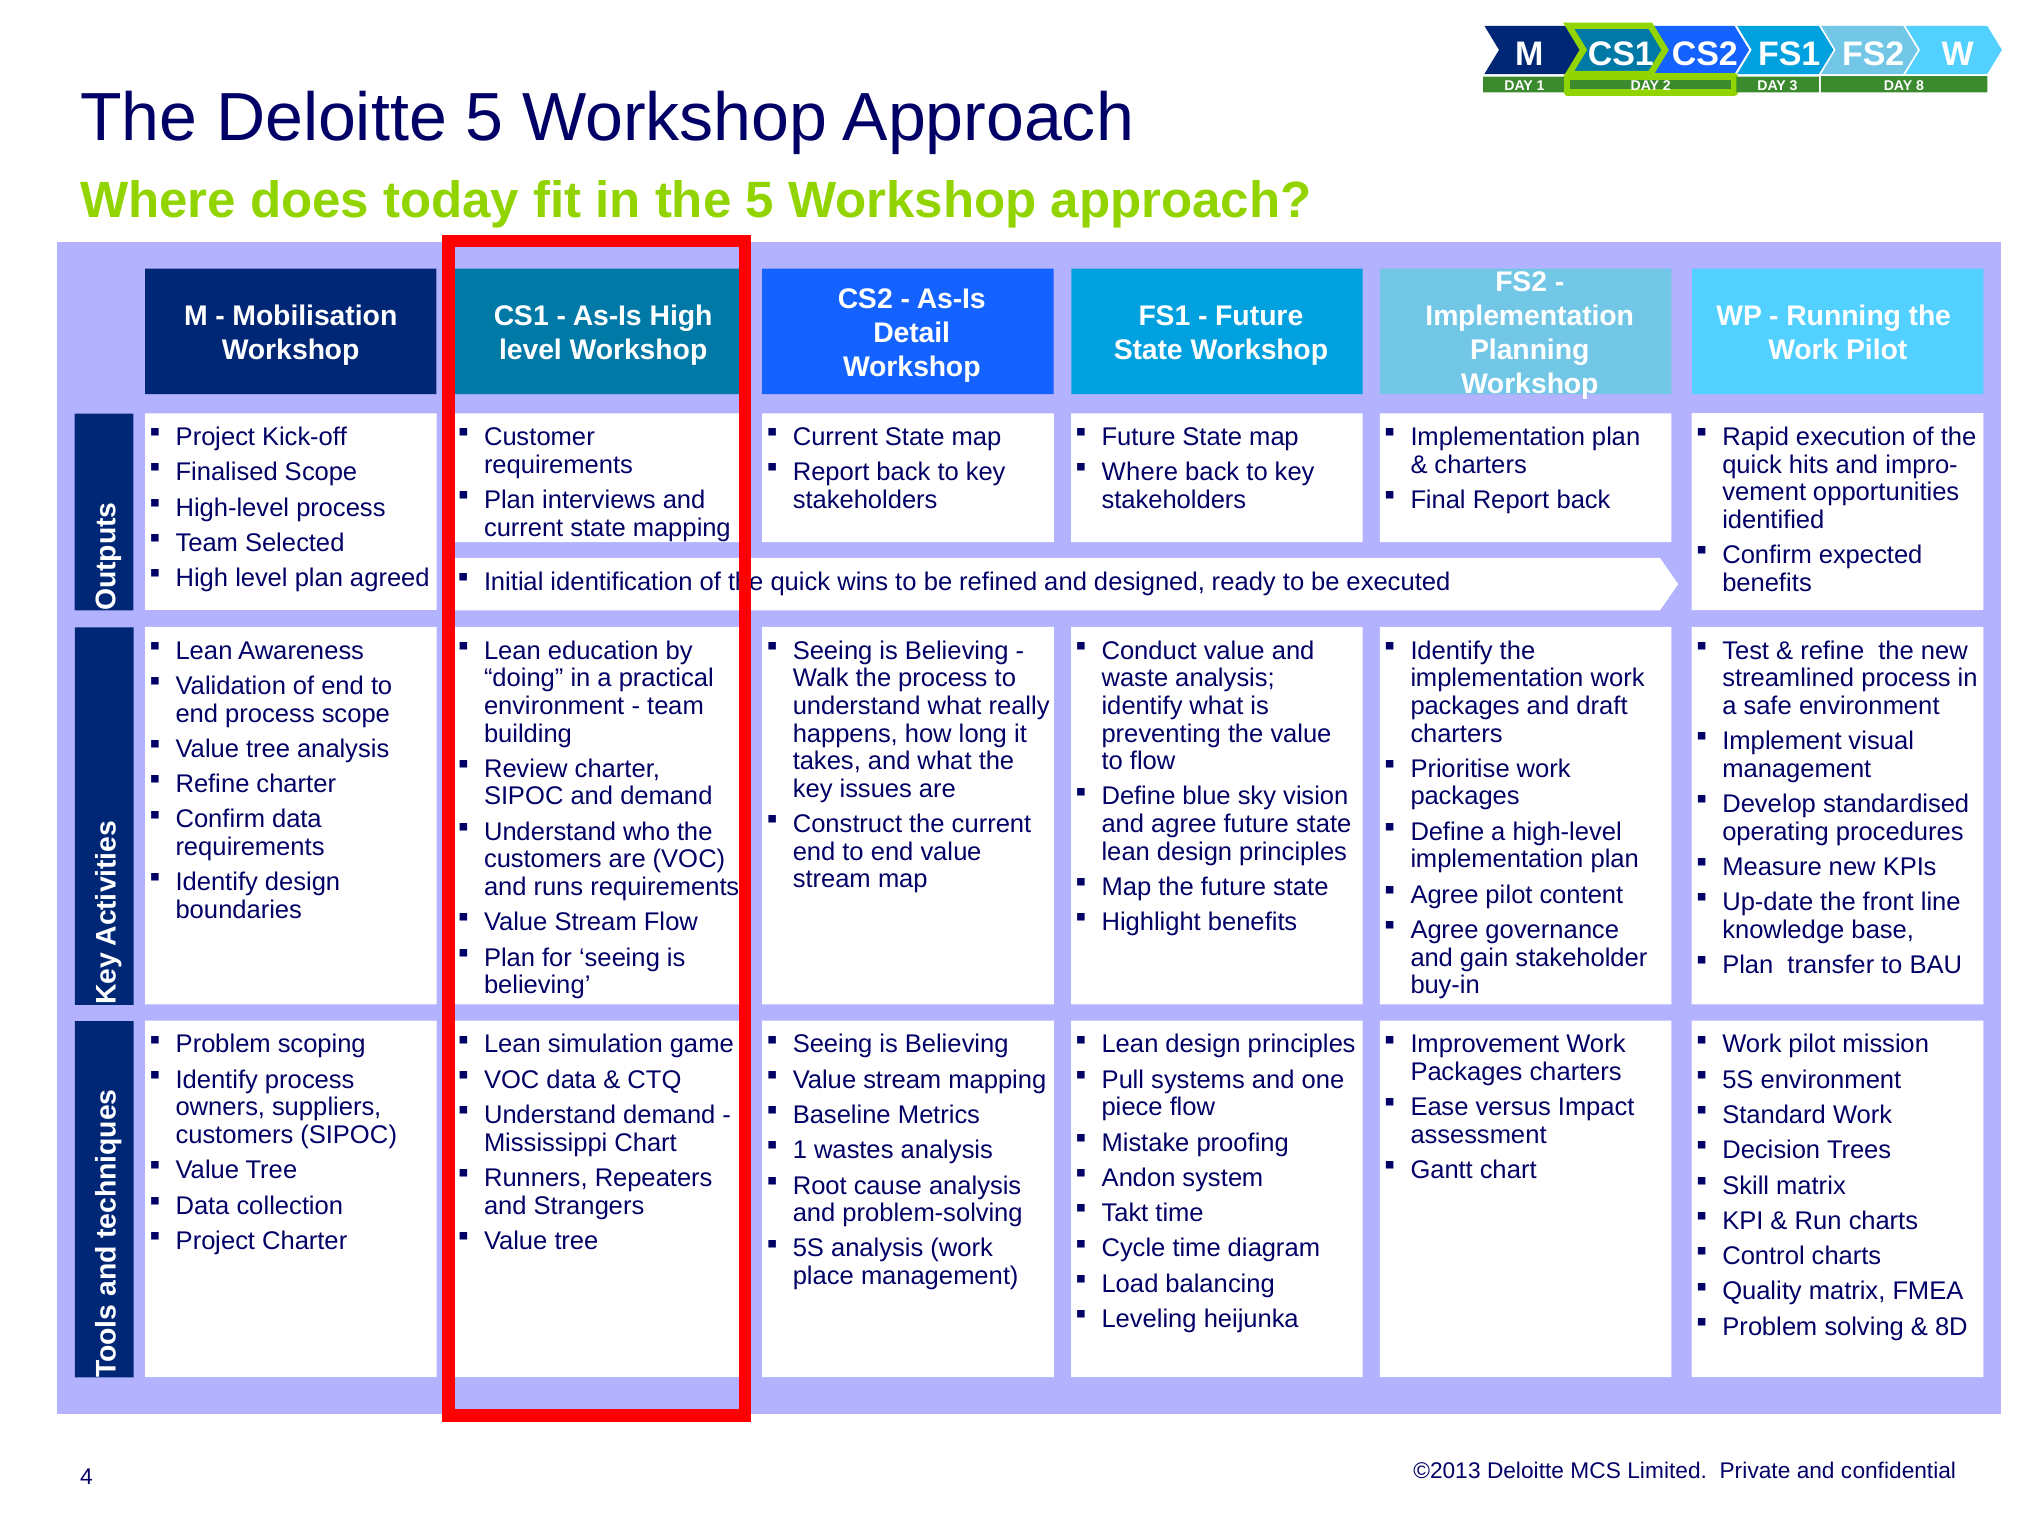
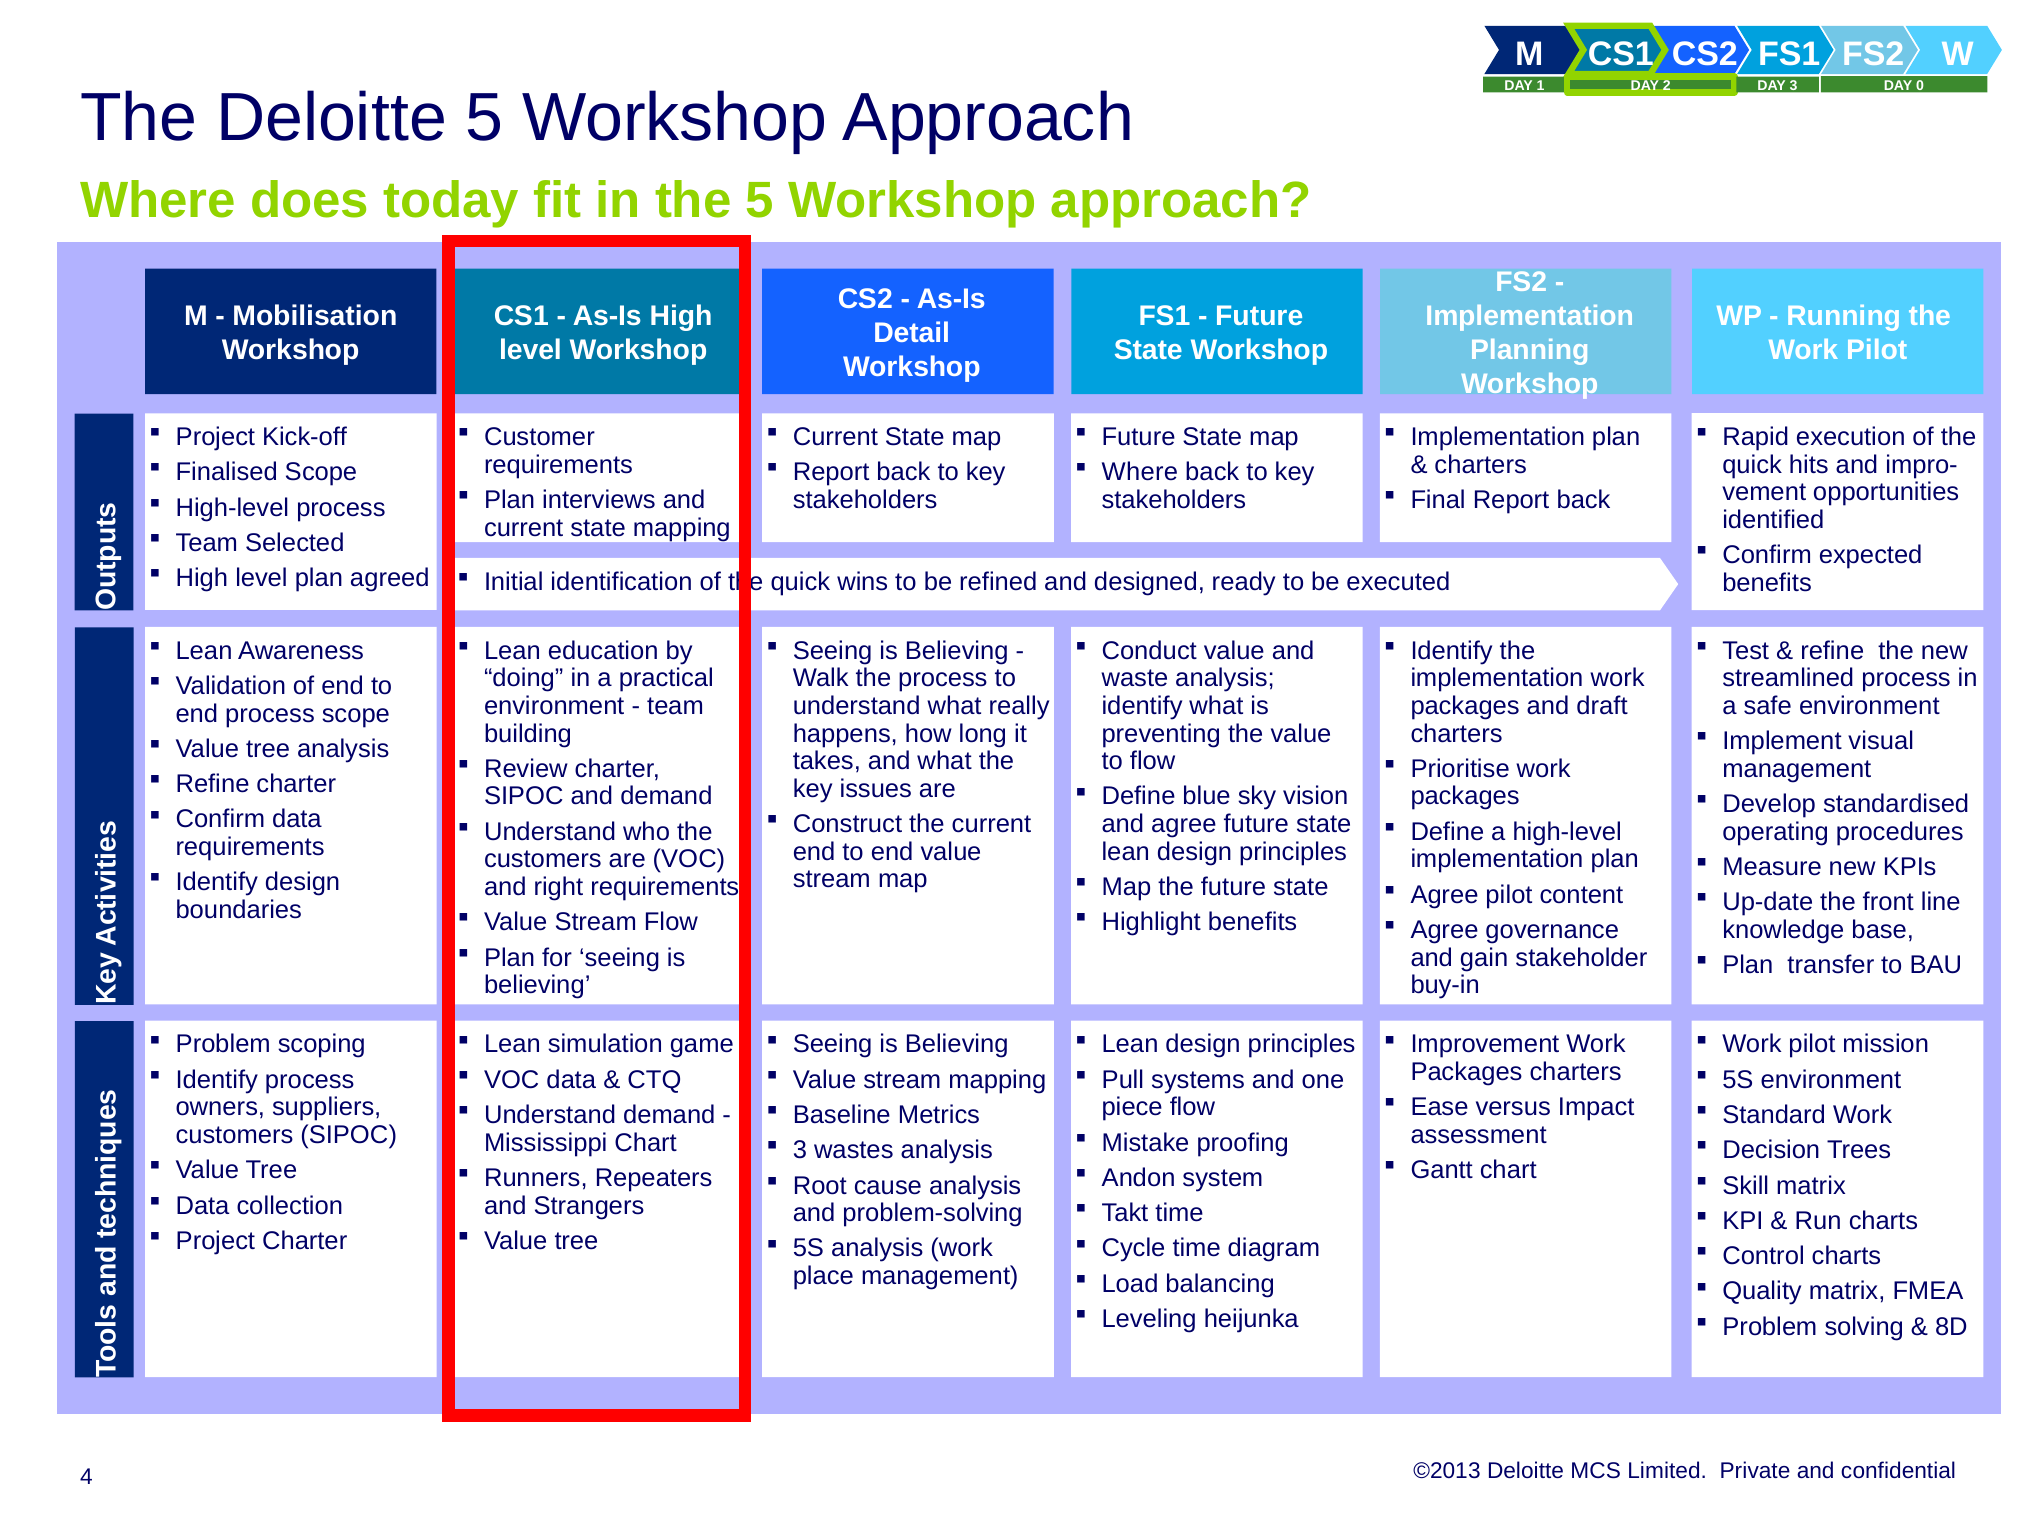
8: 8 -> 0
runs: runs -> right
1 at (800, 1151): 1 -> 3
